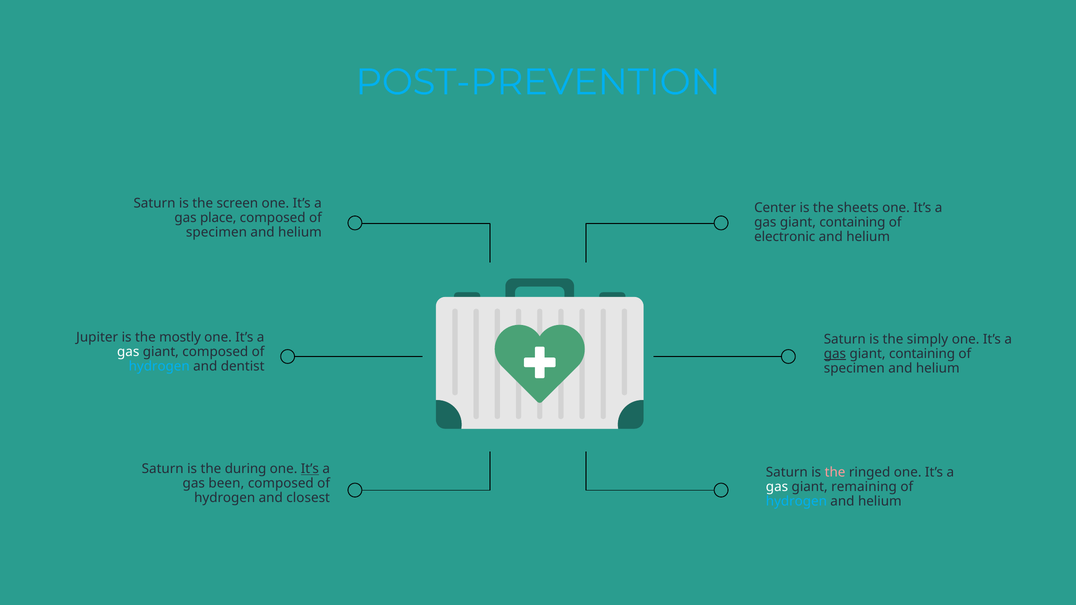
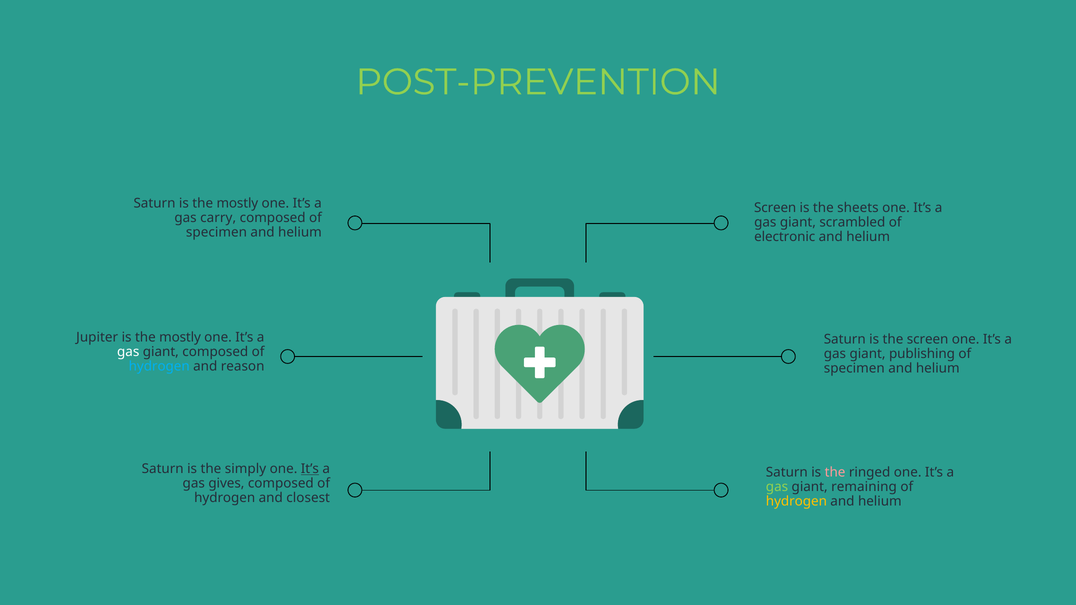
POST-PREVENTION colour: light blue -> light green
Saturn is the screen: screen -> mostly
Center at (775, 208): Center -> Screen
place: place -> carry
containing at (852, 223): containing -> scrambled
the simply: simply -> screen
gas at (835, 354) underline: present -> none
containing at (922, 354): containing -> publishing
dentist: dentist -> reason
during: during -> simply
been: been -> gives
gas at (777, 487) colour: white -> light green
hydrogen at (796, 502) colour: light blue -> yellow
